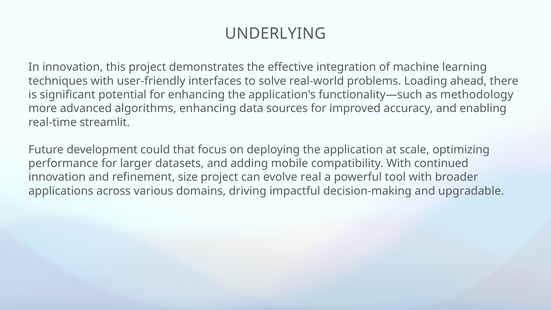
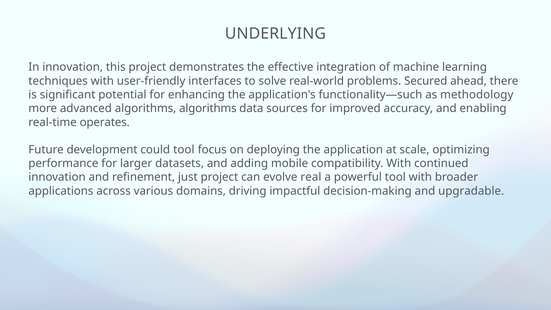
Loading: Loading -> Secured
algorithms enhancing: enhancing -> algorithms
streamlit: streamlit -> operates
could that: that -> tool
size: size -> just
